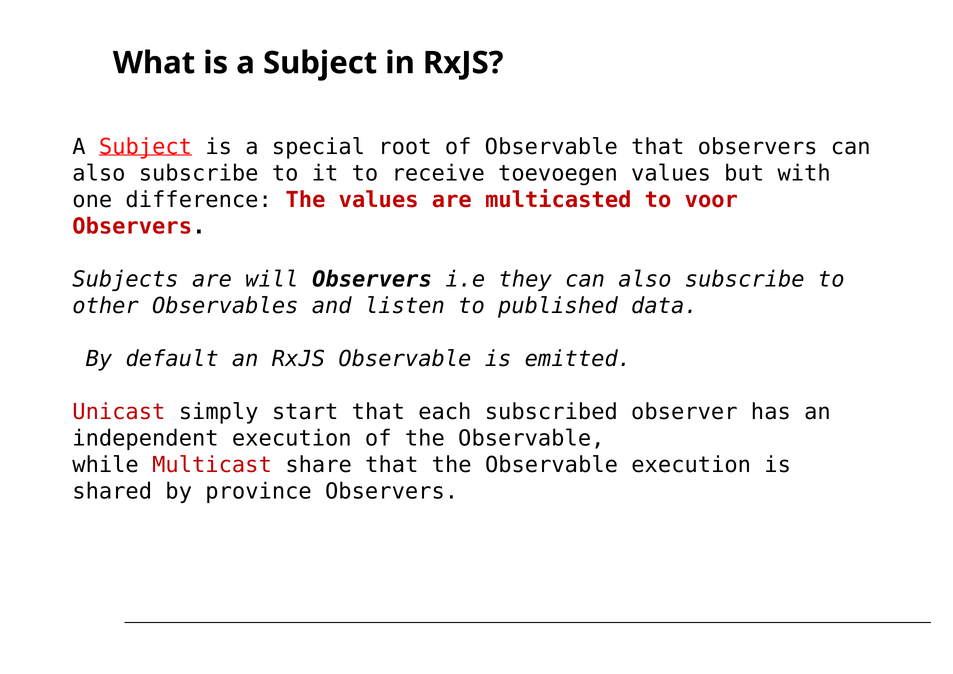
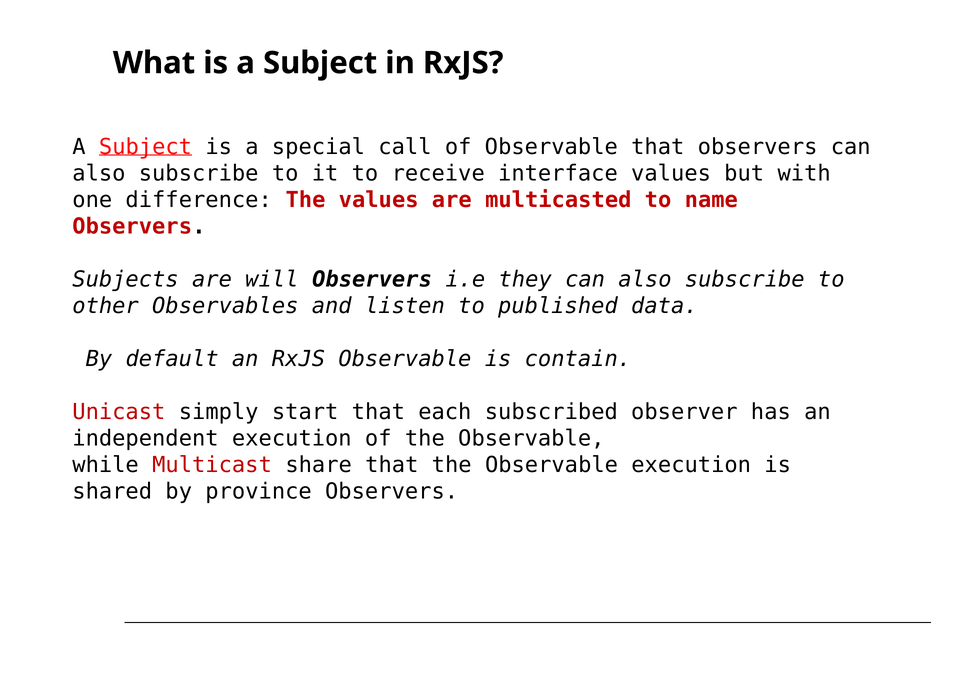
root: root -> call
toevoegen: toevoegen -> interface
voor: voor -> name
emitted: emitted -> contain
